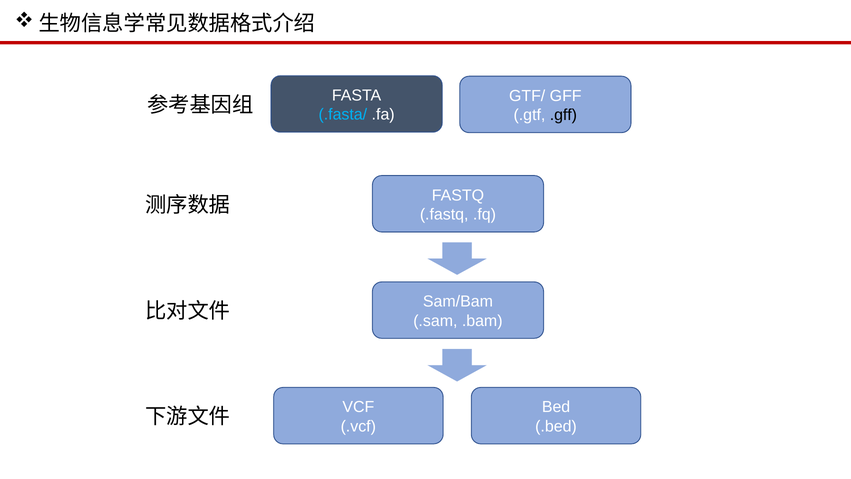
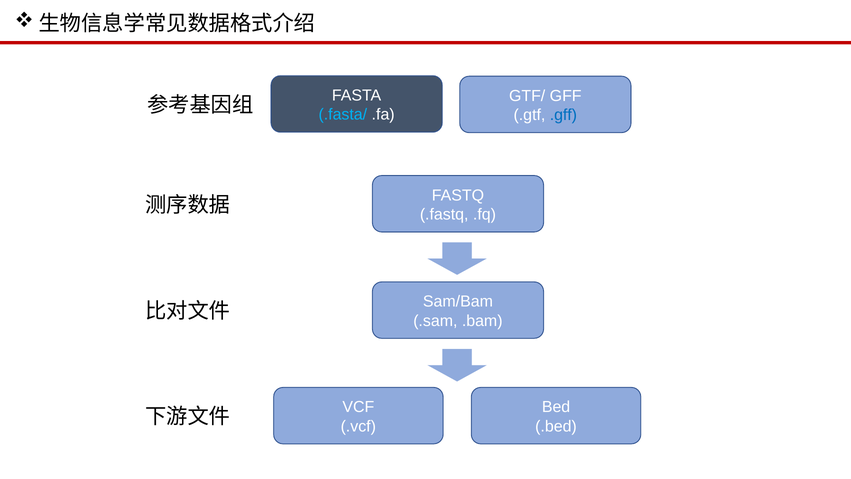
.gff colour: black -> blue
